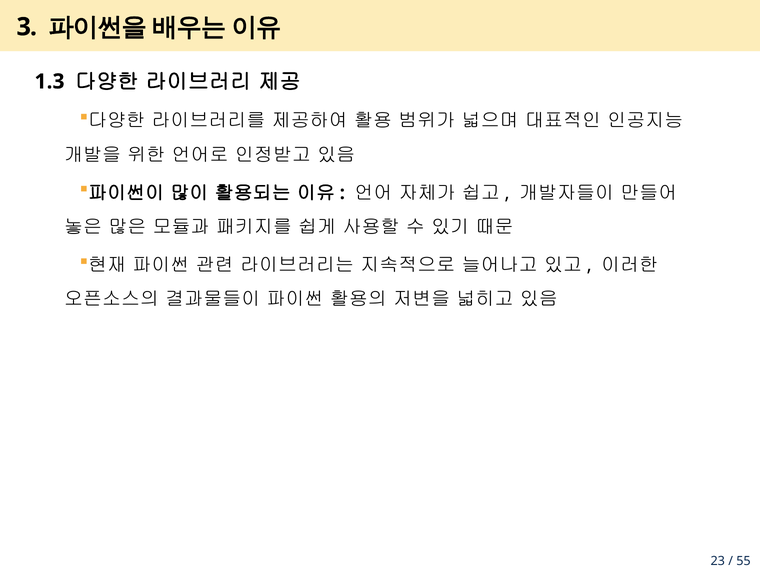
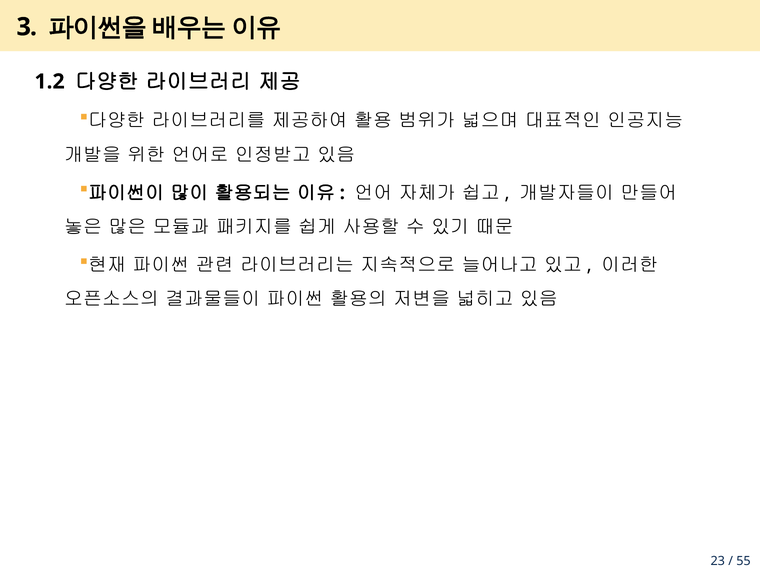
1.3: 1.3 -> 1.2
